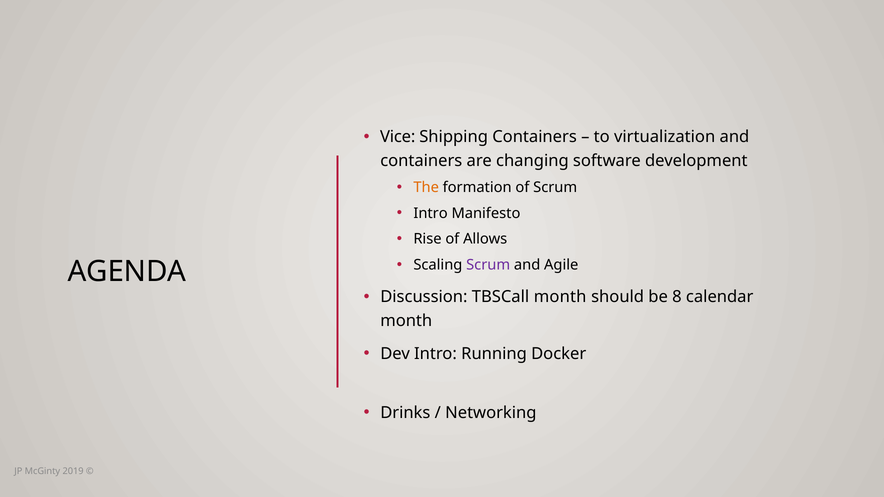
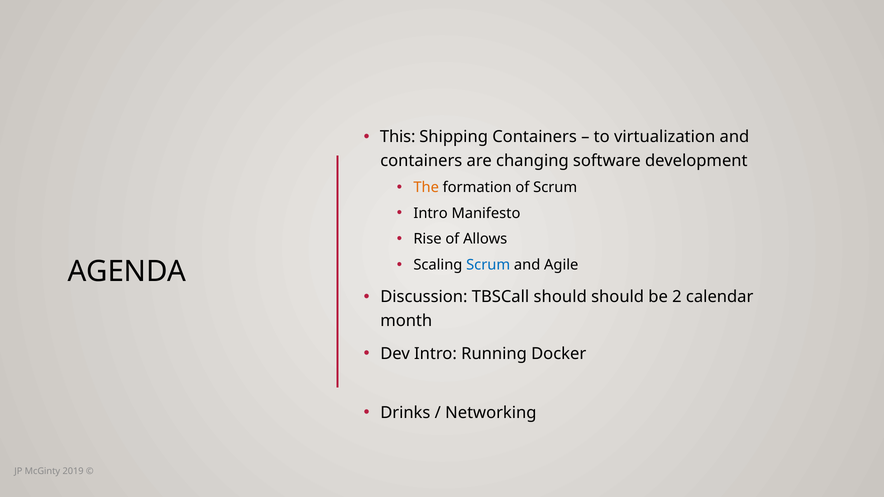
Vice: Vice -> This
Scrum at (488, 265) colour: purple -> blue
TBSCall month: month -> should
8: 8 -> 2
